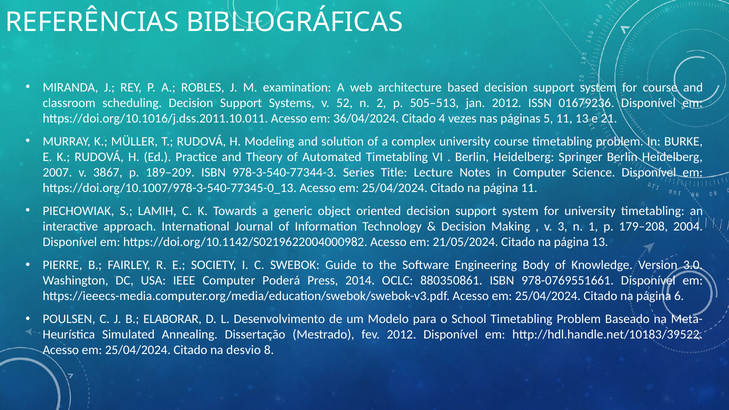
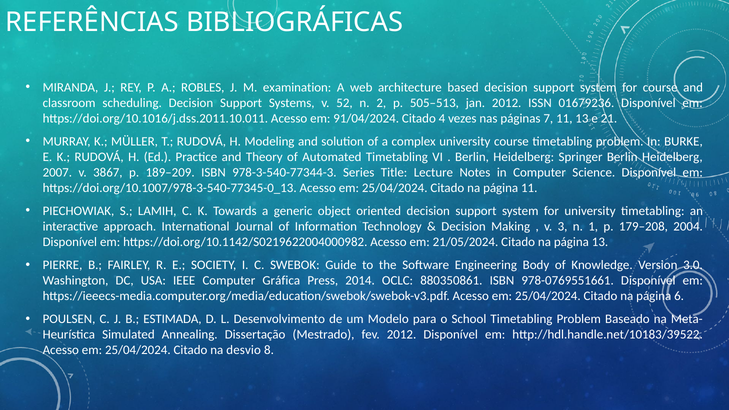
36/04/2024: 36/04/2024 -> 91/04/2024
5: 5 -> 7
Poderá: Poderá -> Gráfica
ELABORAR: ELABORAR -> ESTIMADA
